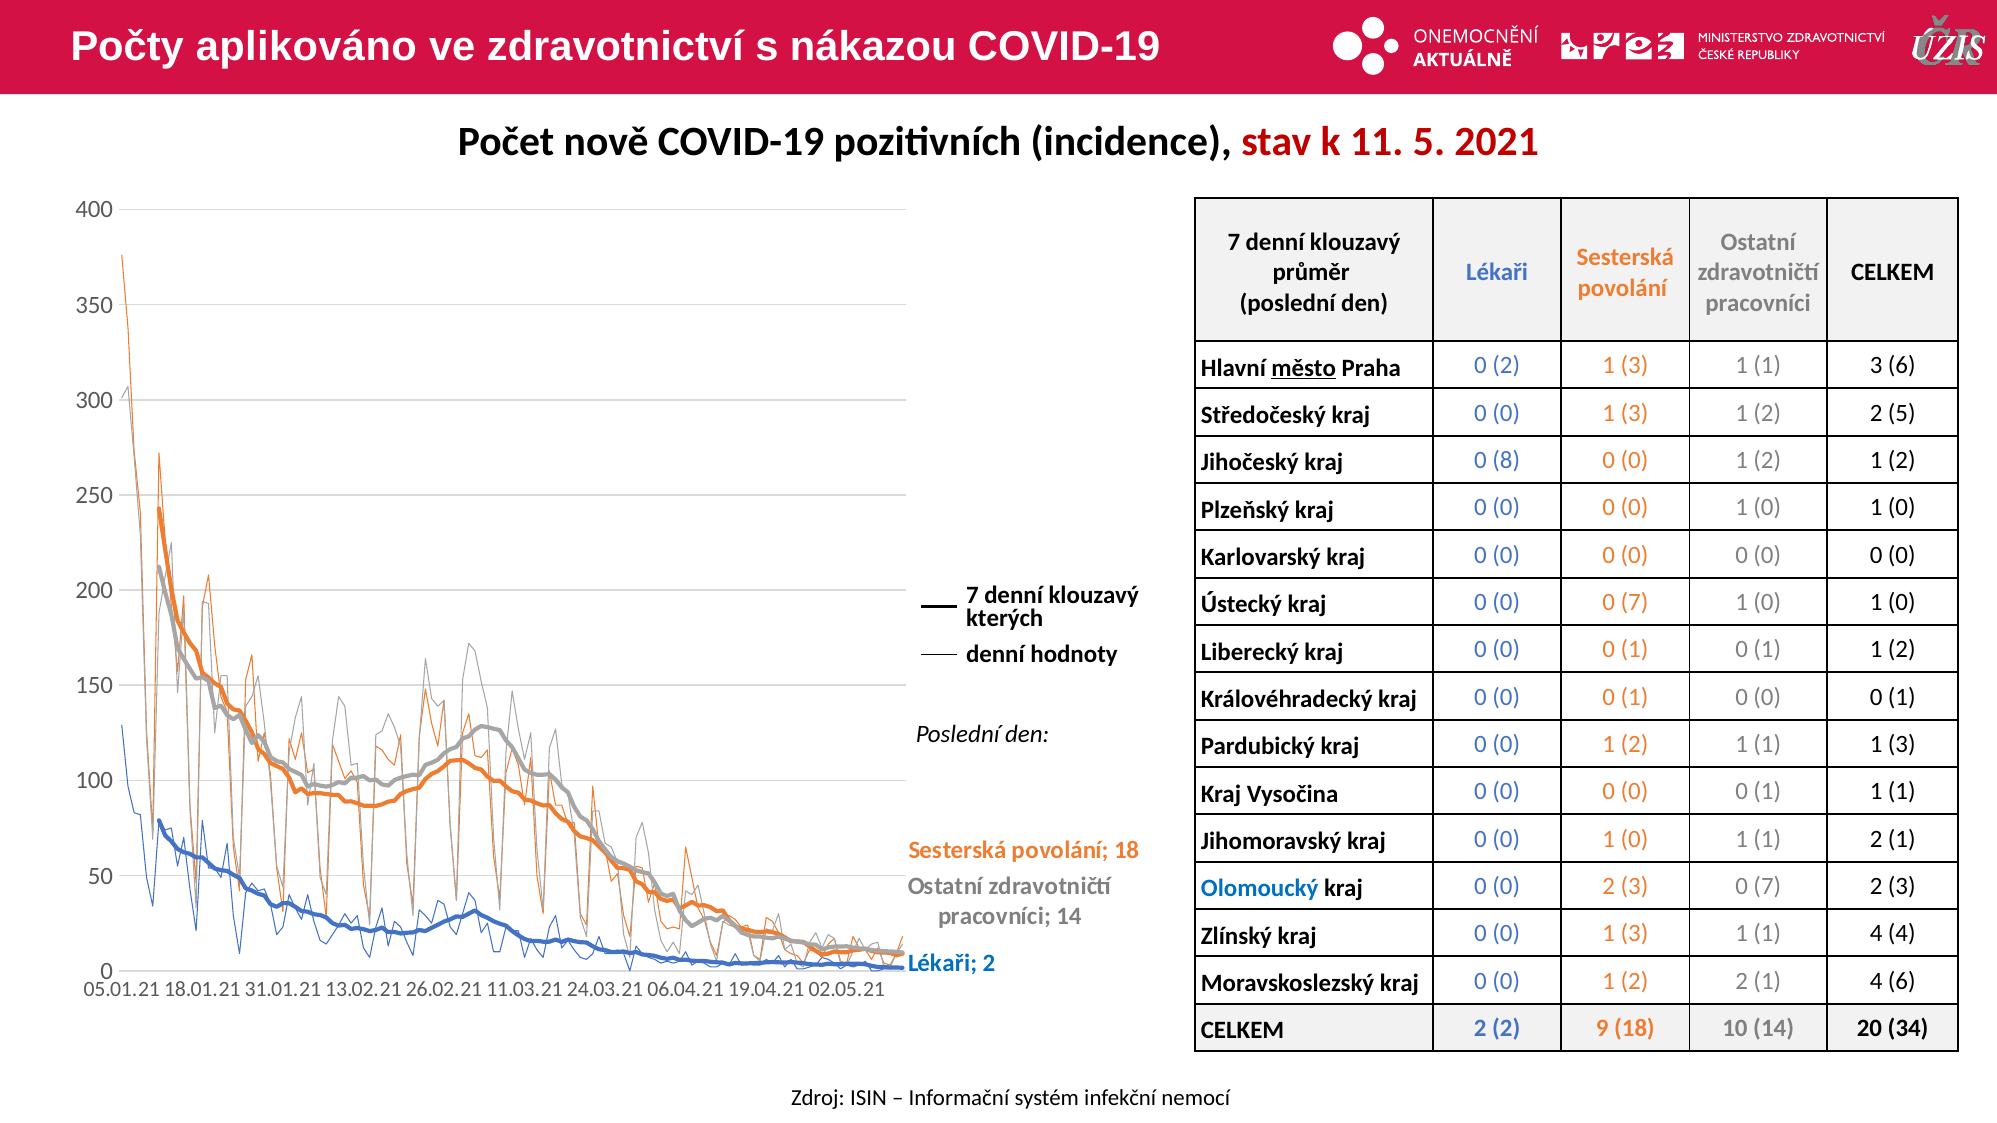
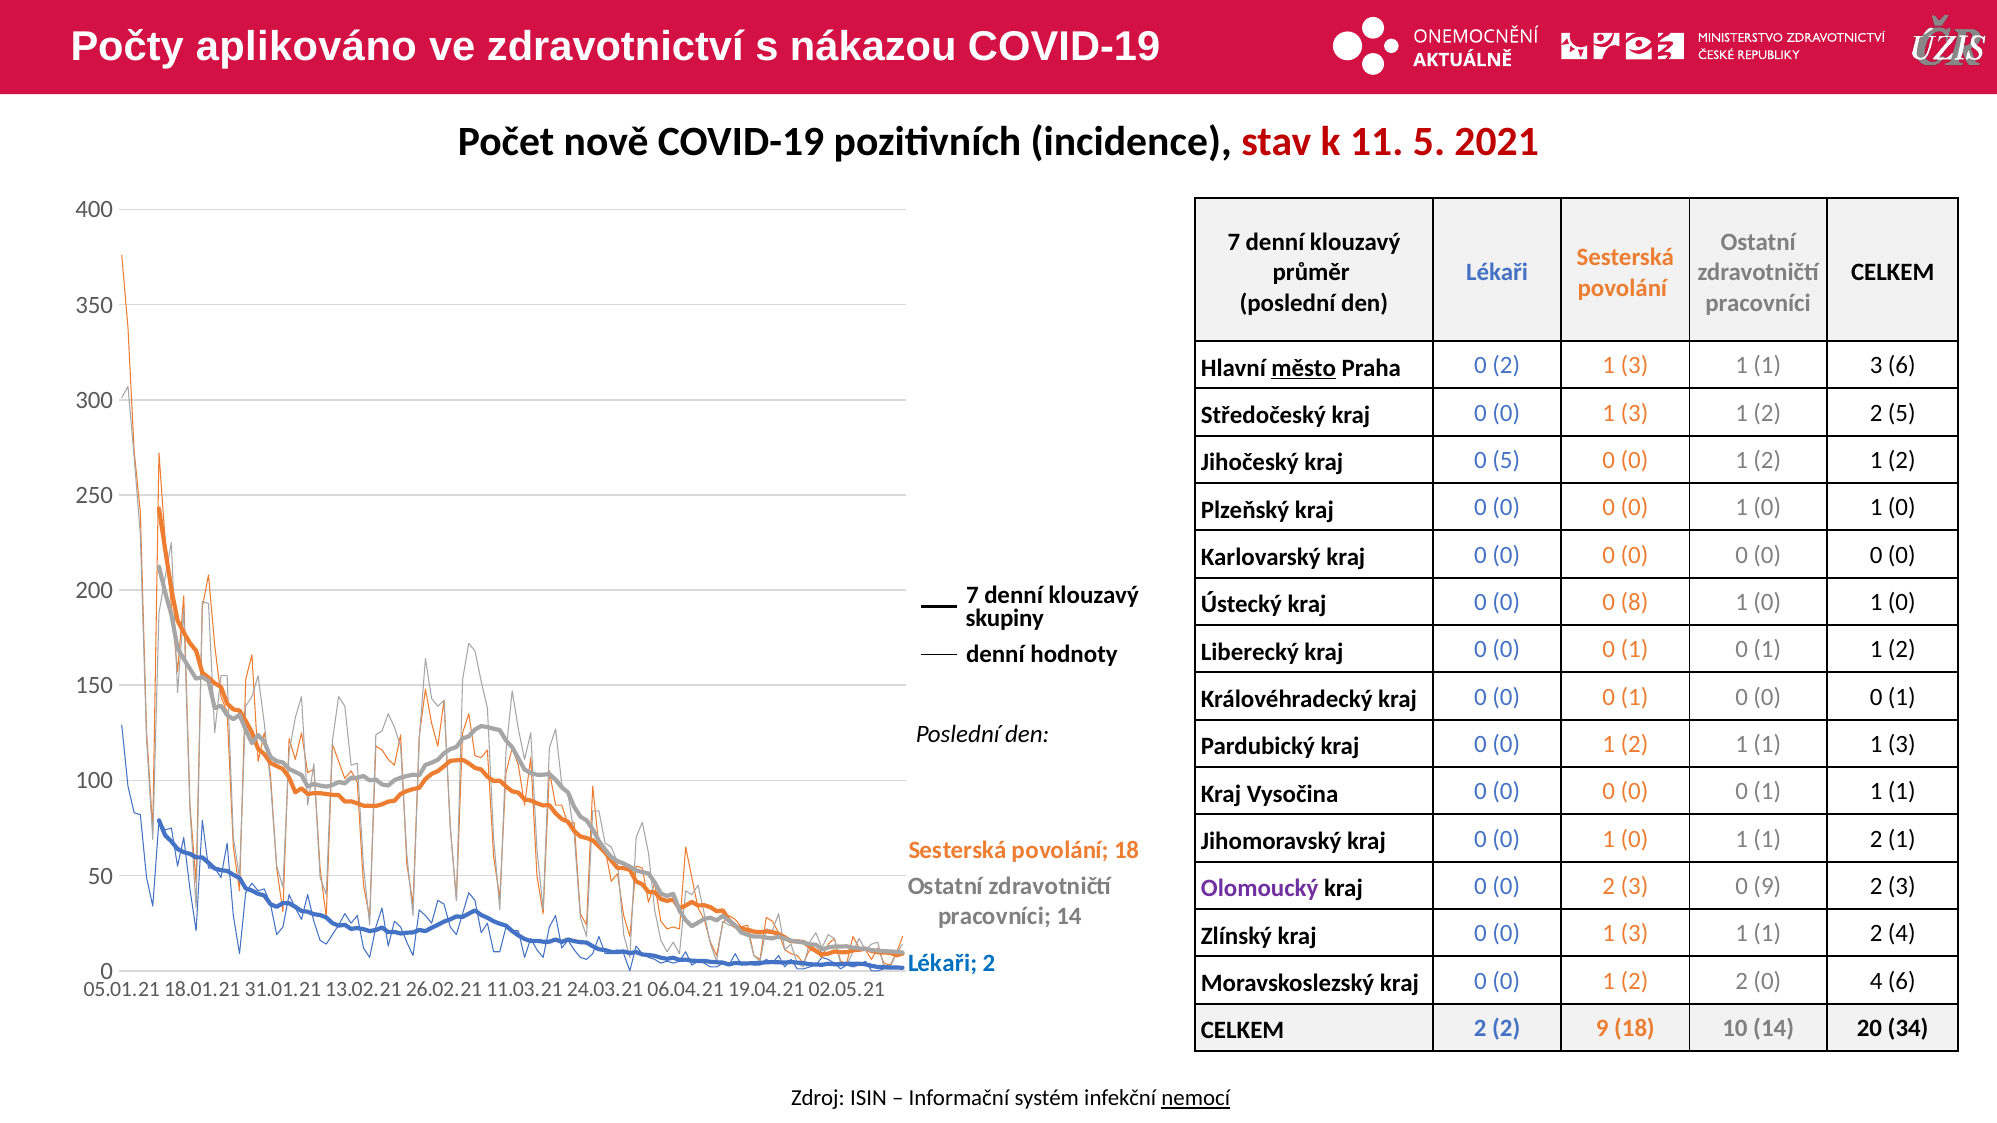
0 8: 8 -> 5
0 0 7: 7 -> 8
kterých: kterých -> skupiny
Olomoucký colour: blue -> purple
3 0 7: 7 -> 9
3 1 1 4: 4 -> 2
2 2 1: 1 -> 0
nemocí underline: none -> present
